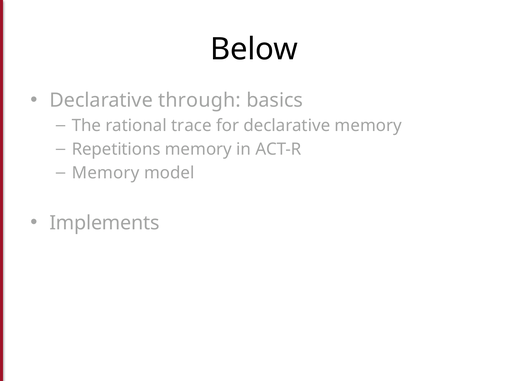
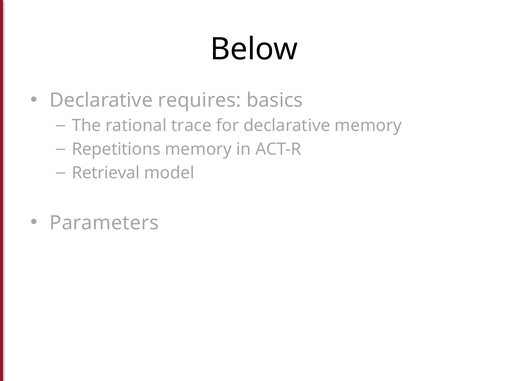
through: through -> requires
Memory at (106, 173): Memory -> Retrieval
Implements: Implements -> Parameters
